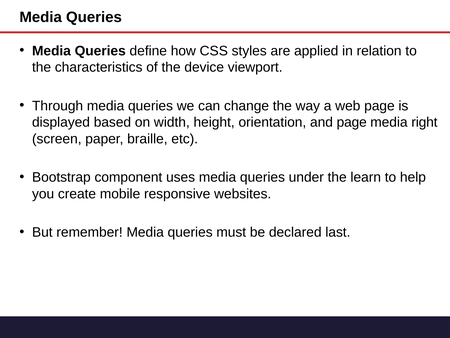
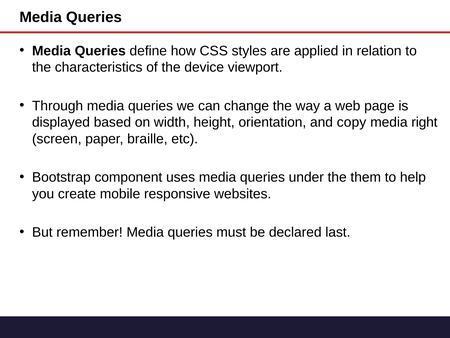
and page: page -> copy
learn: learn -> them
